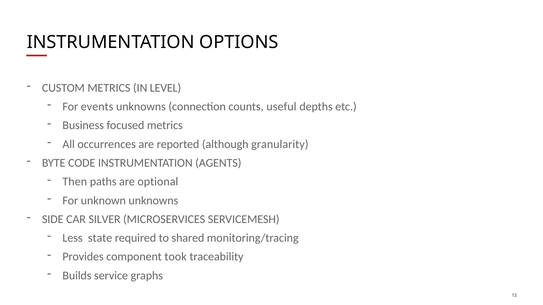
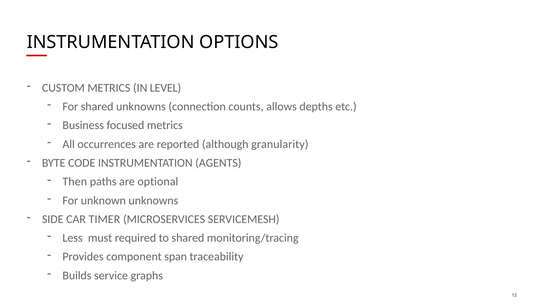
For events: events -> shared
useful: useful -> allows
SILVER: SILVER -> TIMER
state: state -> must
took: took -> span
